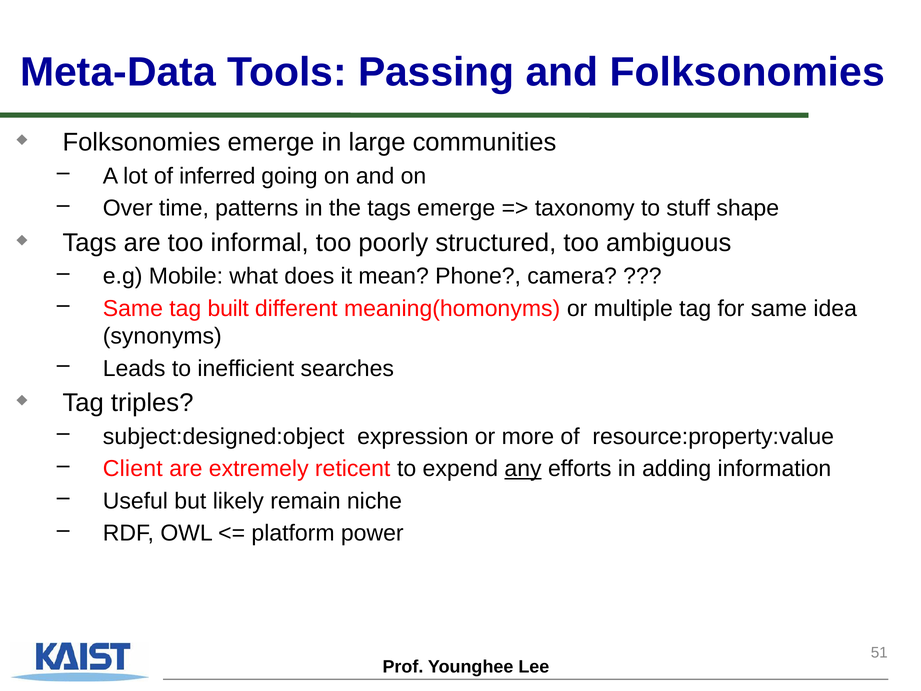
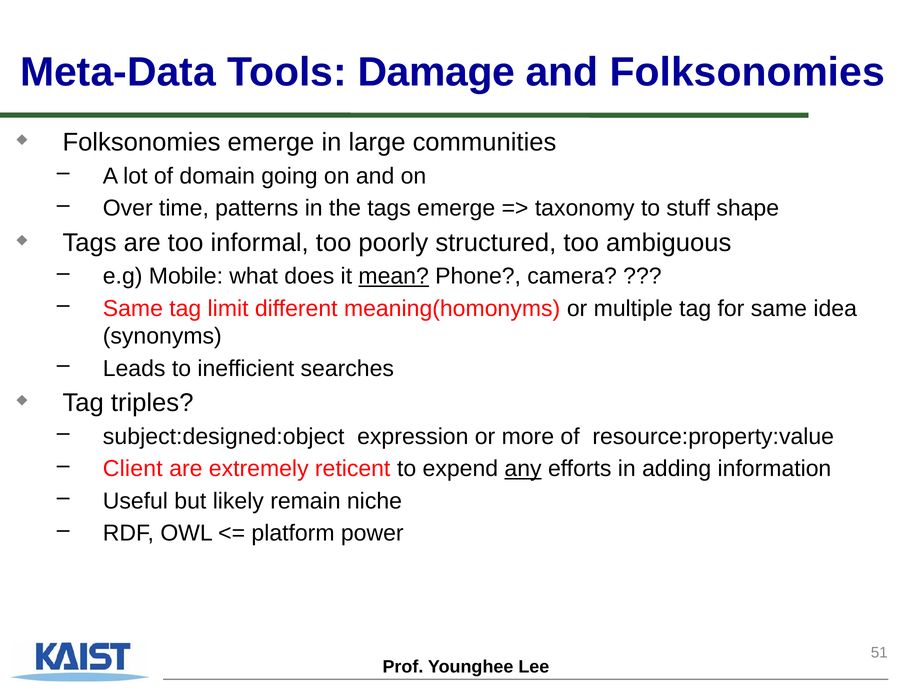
Passing: Passing -> Damage
inferred: inferred -> domain
mean underline: none -> present
built: built -> limit
